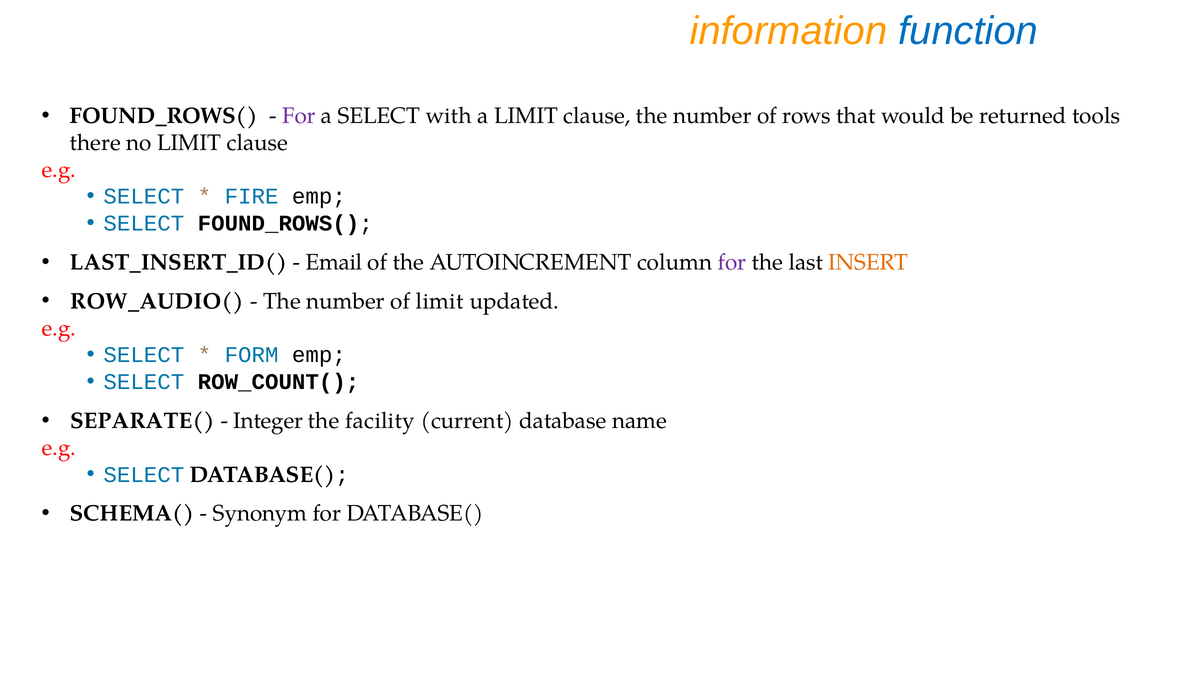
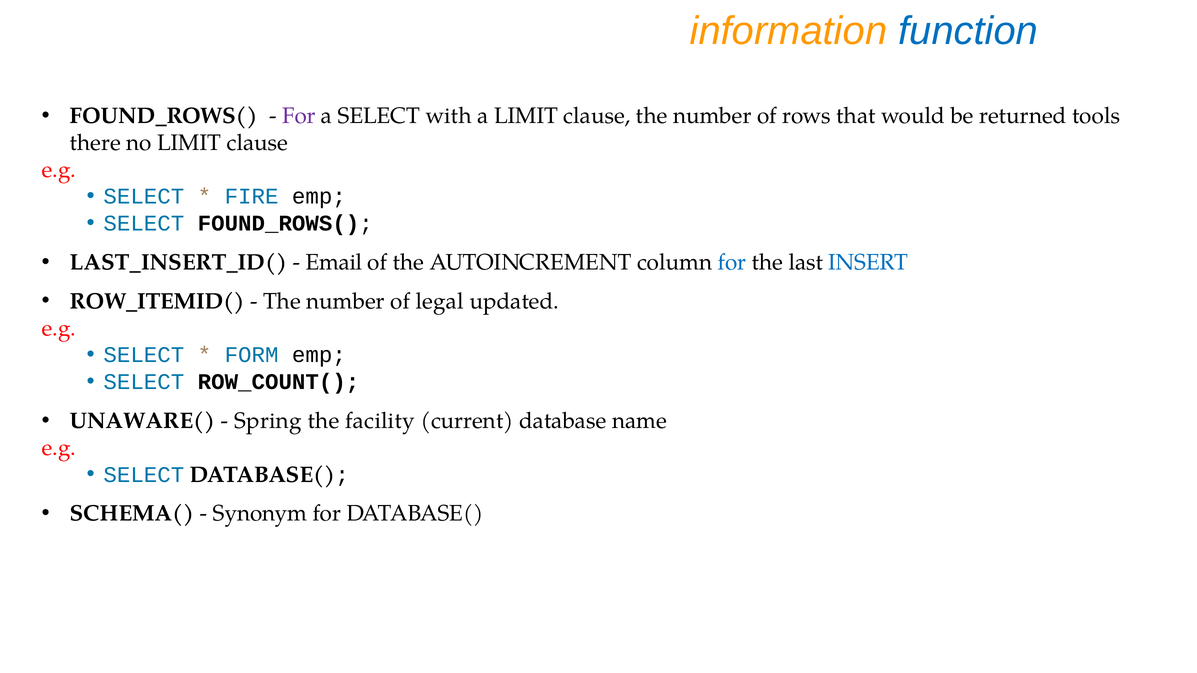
for at (732, 262) colour: purple -> blue
INSERT colour: orange -> blue
ROW_AUDIO(: ROW_AUDIO( -> ROW_ITEMID(
of limit: limit -> legal
SEPARATE(: SEPARATE( -> UNAWARE(
Integer: Integer -> Spring
